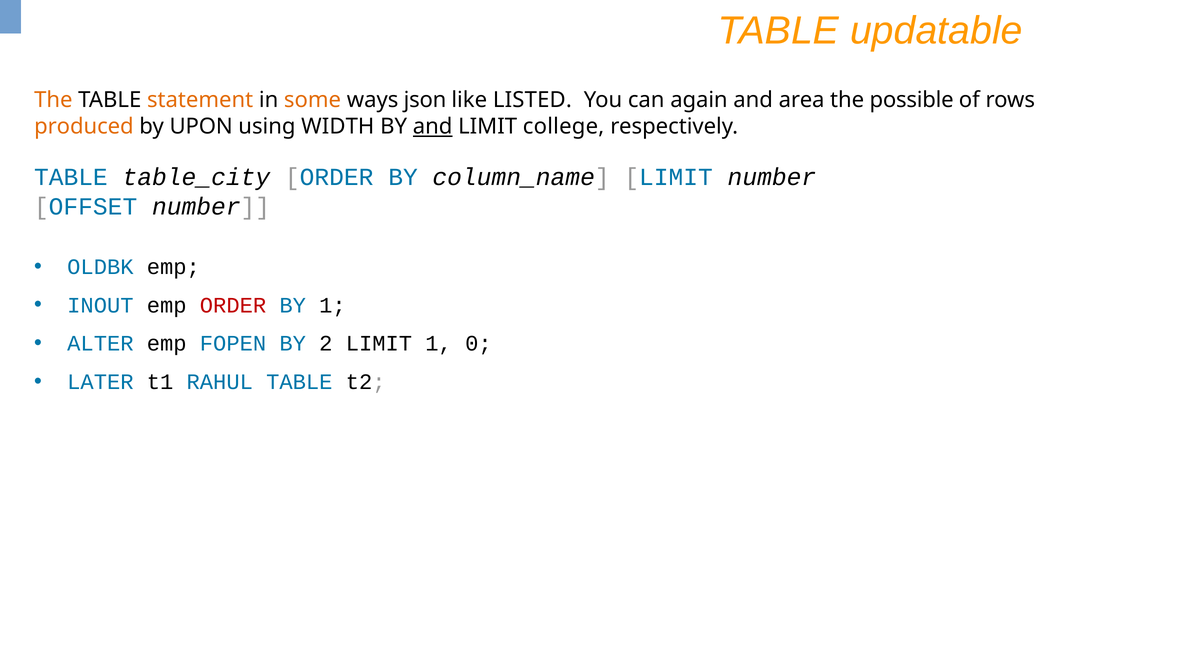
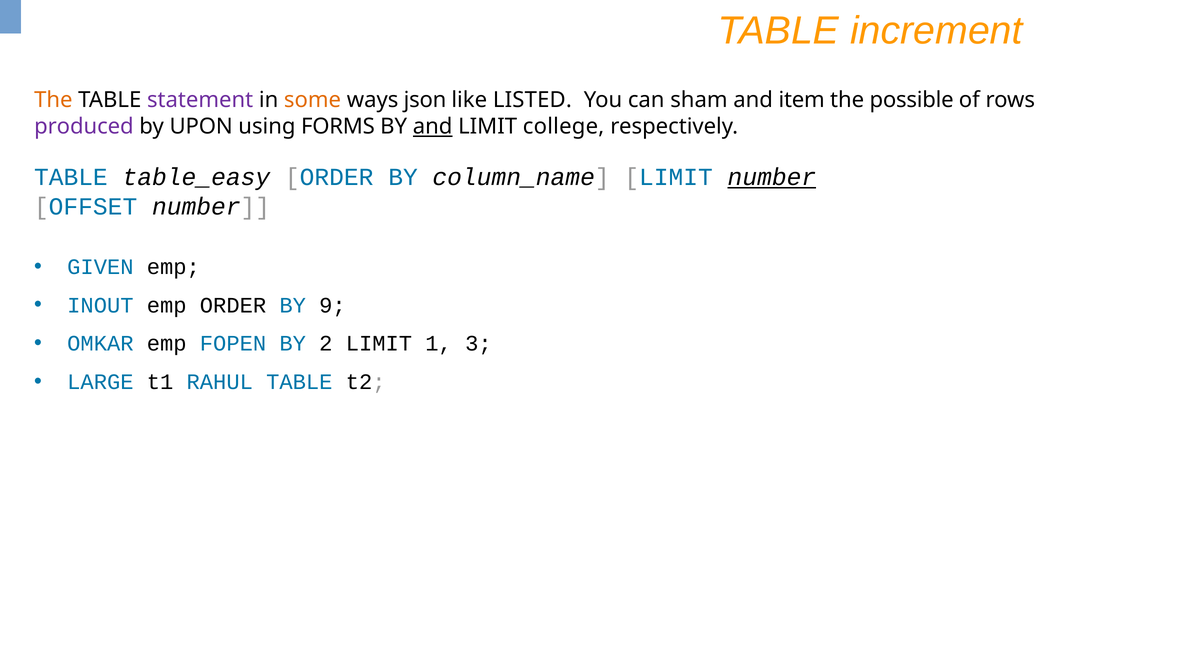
updatable: updatable -> increment
statement colour: orange -> purple
again: again -> sham
area: area -> item
produced colour: orange -> purple
WIDTH: WIDTH -> FORMS
table_city: table_city -> table_easy
number at (772, 177) underline: none -> present
OLDBK: OLDBK -> GIVEN
ORDER at (233, 305) colour: red -> black
BY 1: 1 -> 9
ALTER: ALTER -> OMKAR
0: 0 -> 3
LATER: LATER -> LARGE
